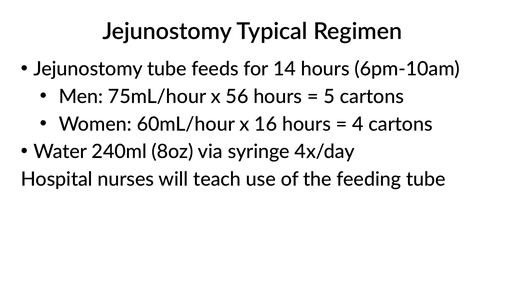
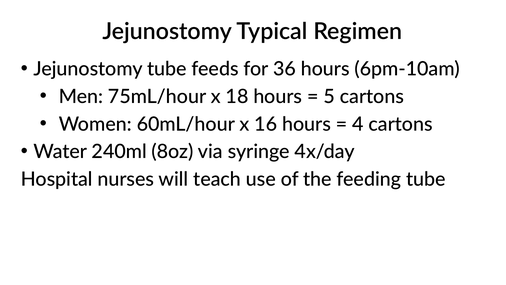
14: 14 -> 36
56: 56 -> 18
